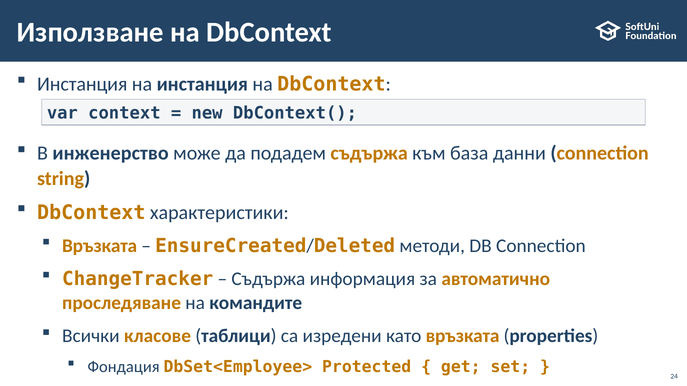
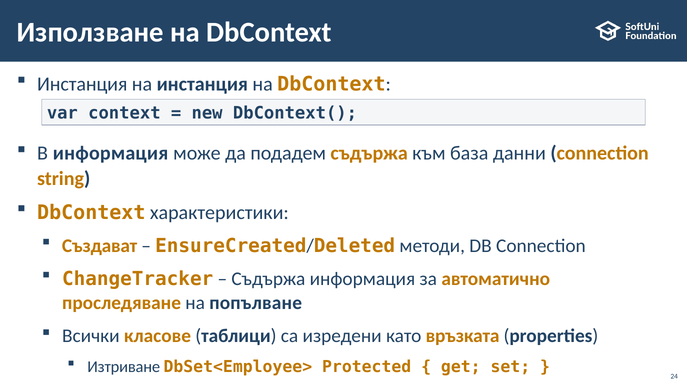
В инженерство: инженерство -> информация
Връзката at (100, 246): Връзката -> Създават
командите: командите -> попълване
Фондация: Фондация -> Изтриване
